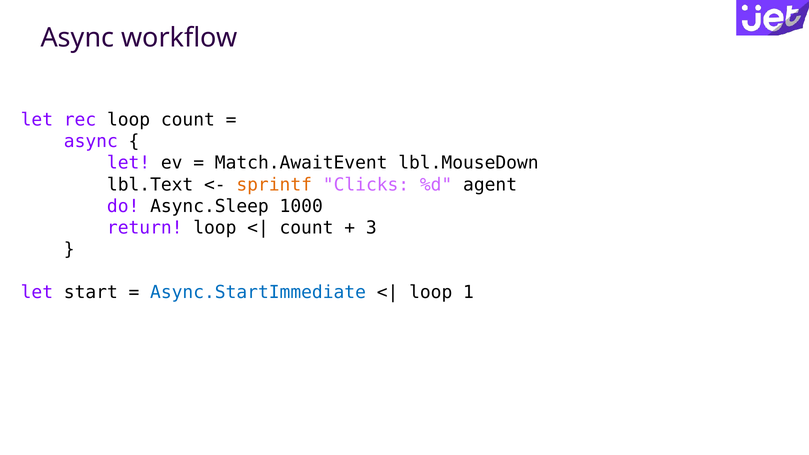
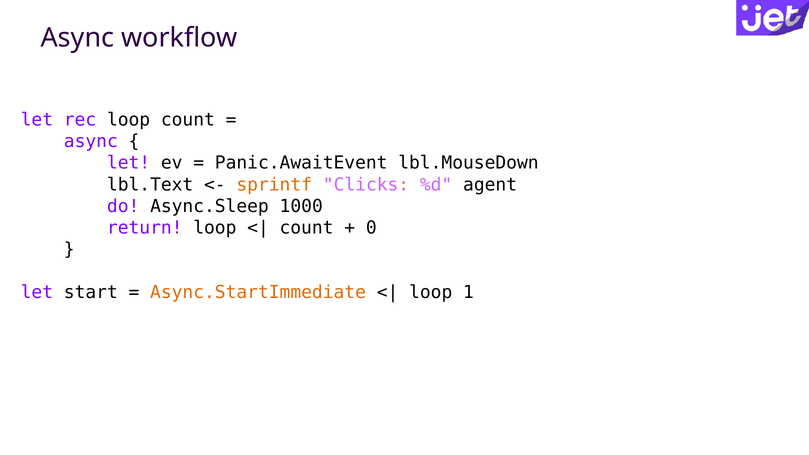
Match.AwaitEvent: Match.AwaitEvent -> Panic.AwaitEvent
3: 3 -> 0
Async.StartImmediate colour: blue -> orange
